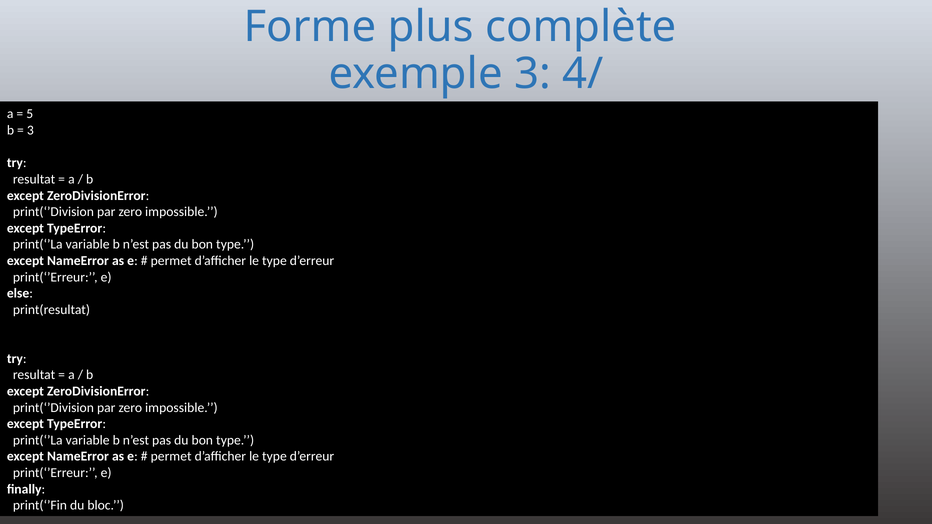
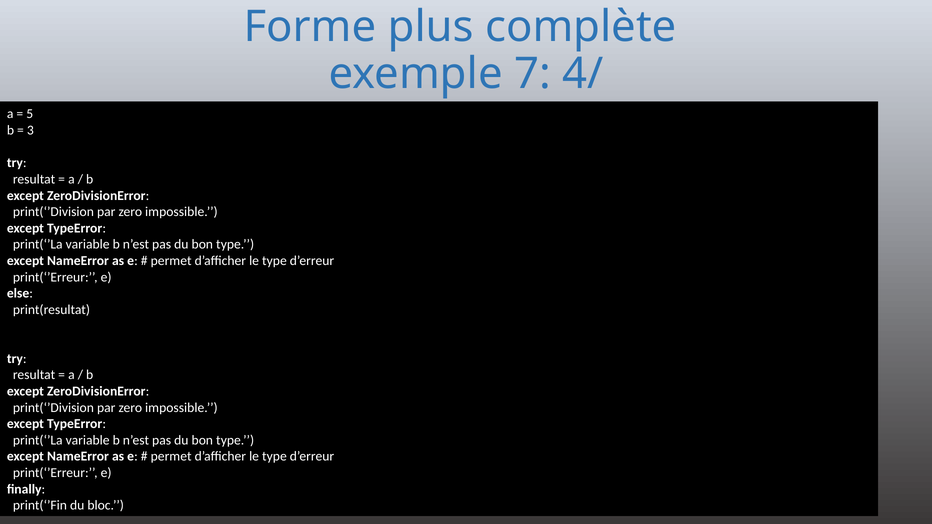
exemple 3: 3 -> 7
